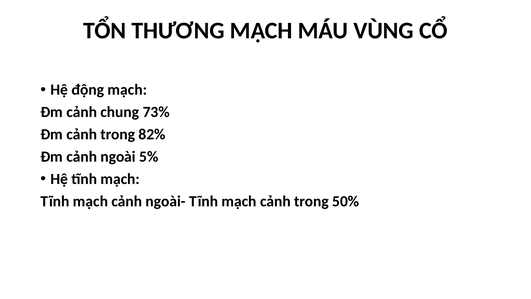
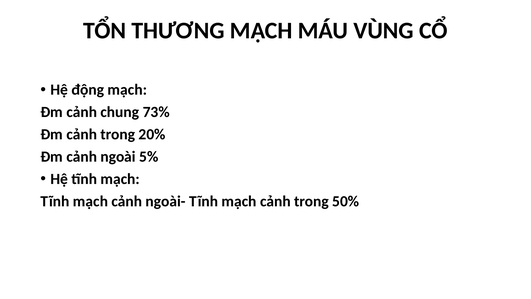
82%: 82% -> 20%
